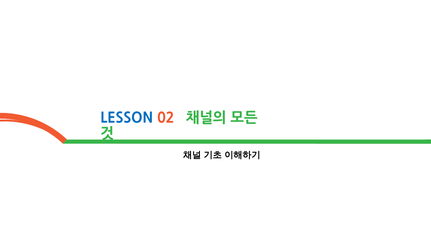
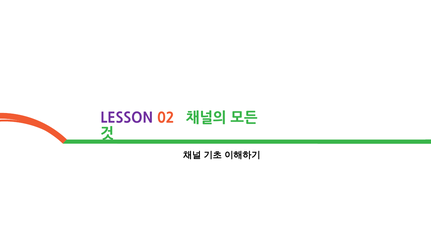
LESSON colour: blue -> purple
